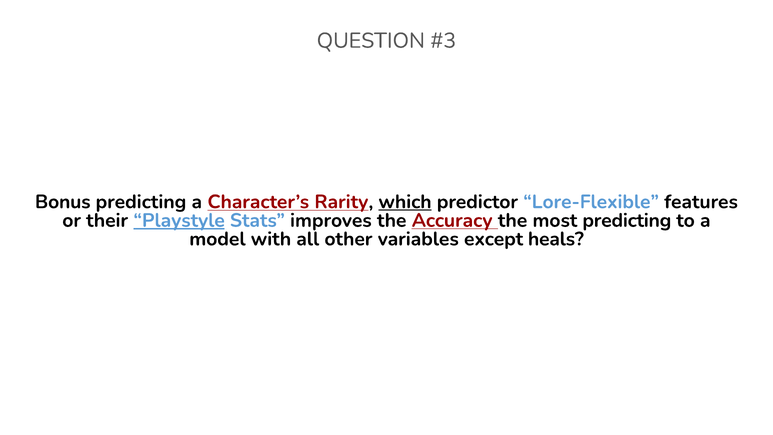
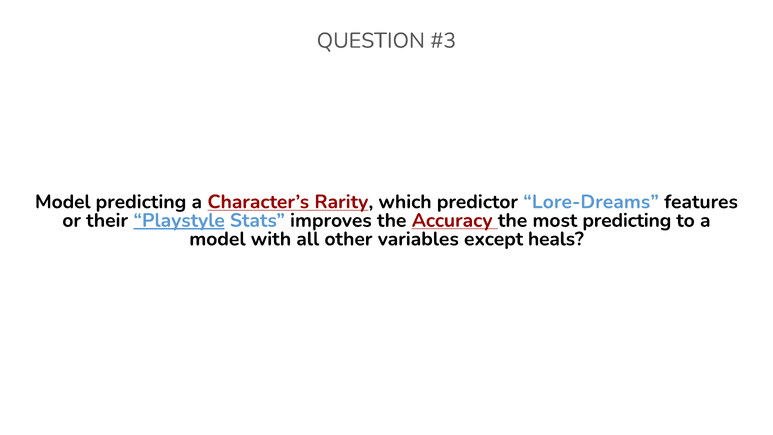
Bonus at (63, 202): Bonus -> Model
which underline: present -> none
Lore-Flexible: Lore-Flexible -> Lore-Dreams
